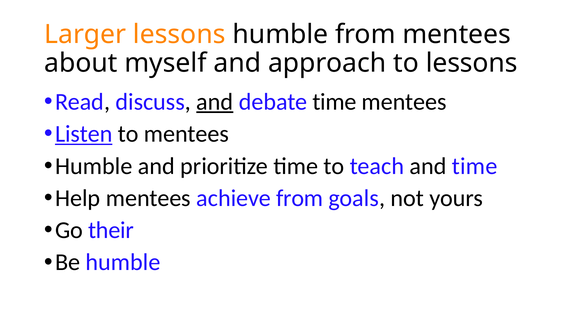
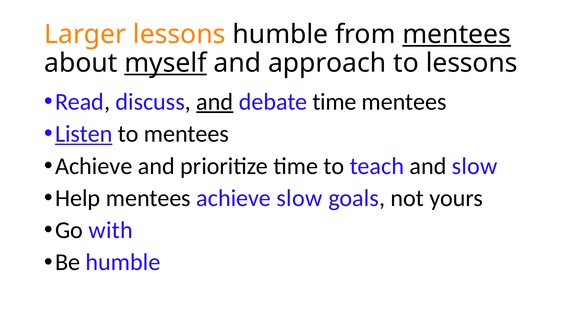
mentees at (457, 34) underline: none -> present
myself underline: none -> present
Humble at (94, 166): Humble -> Achieve
and time: time -> slow
achieve from: from -> slow
their: their -> with
